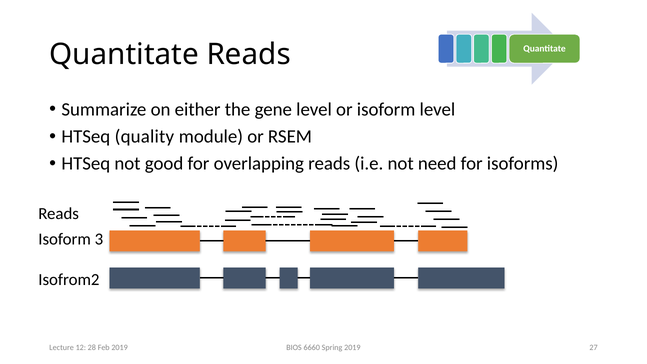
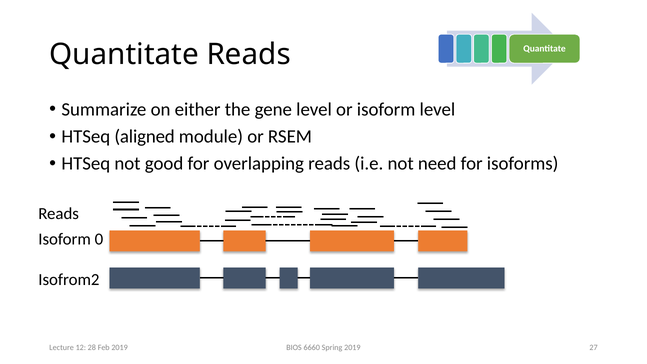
quality: quality -> aligned
3: 3 -> 0
